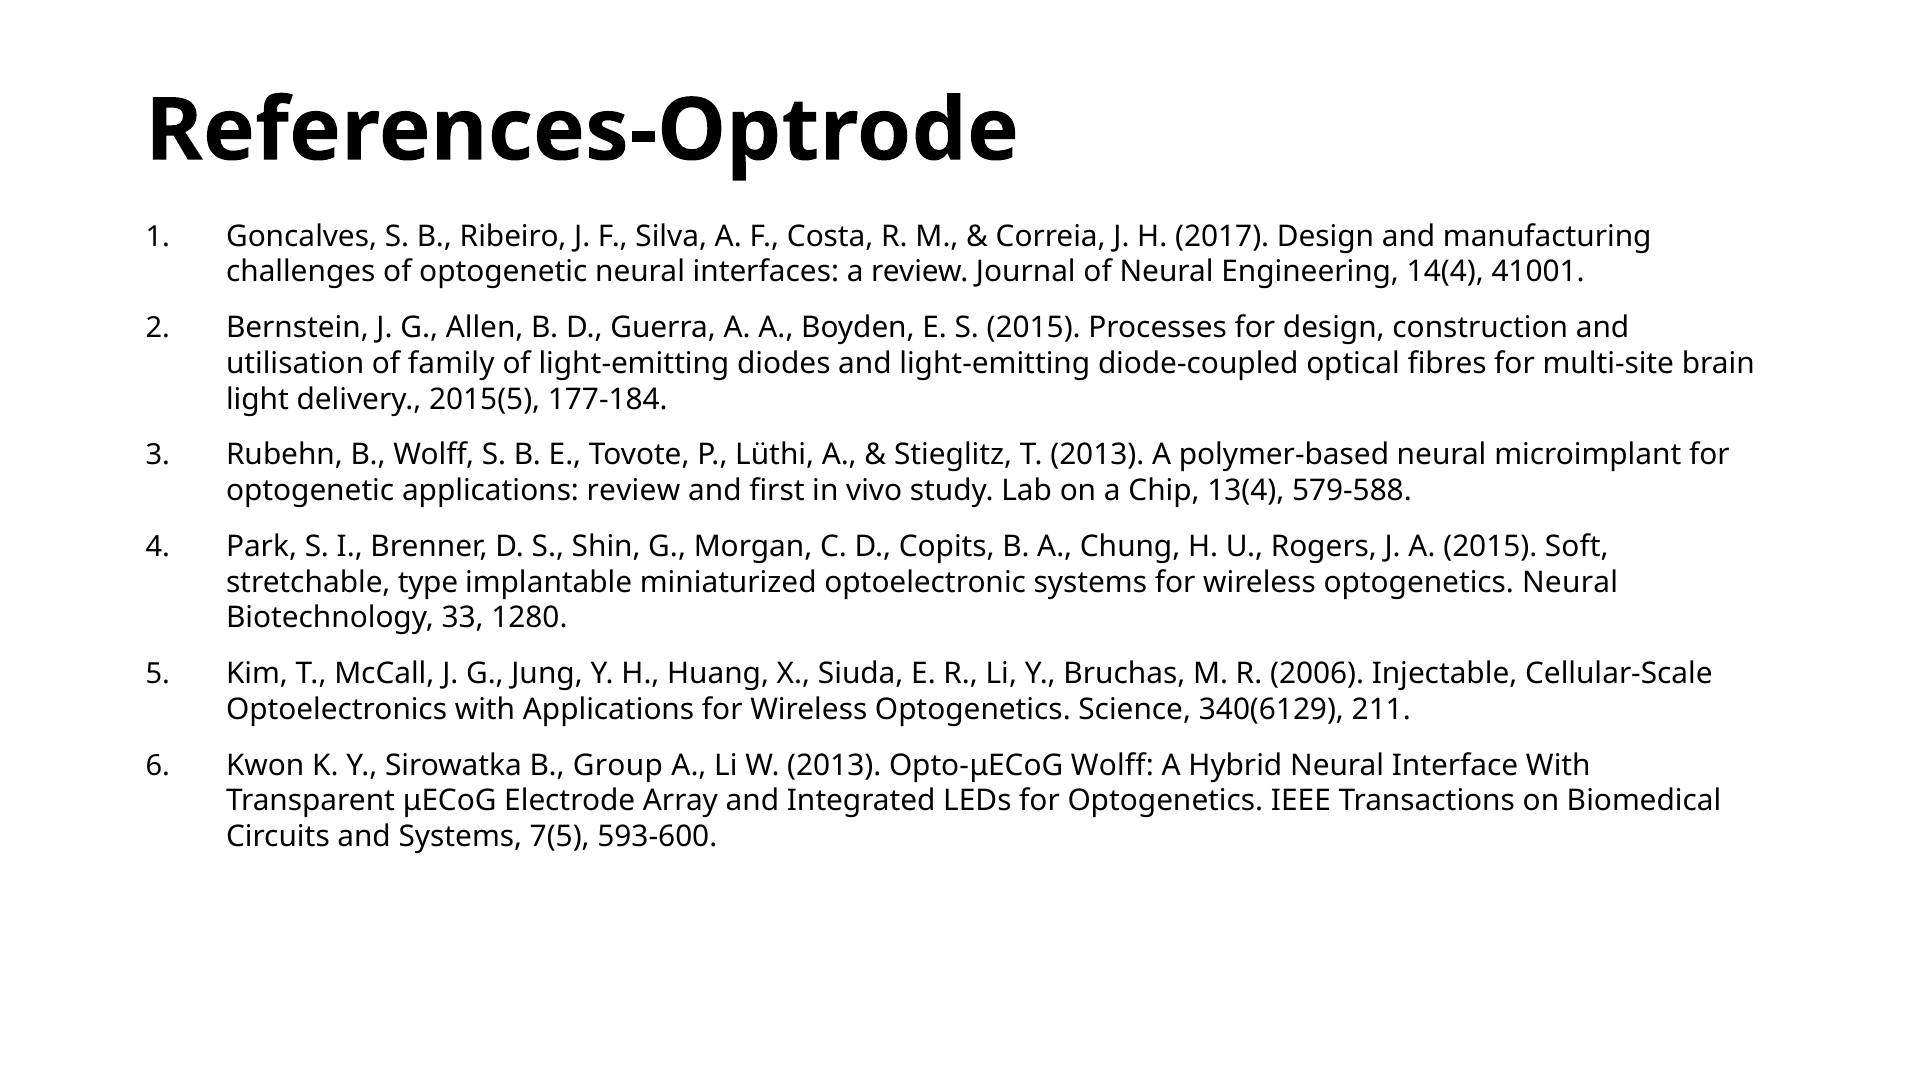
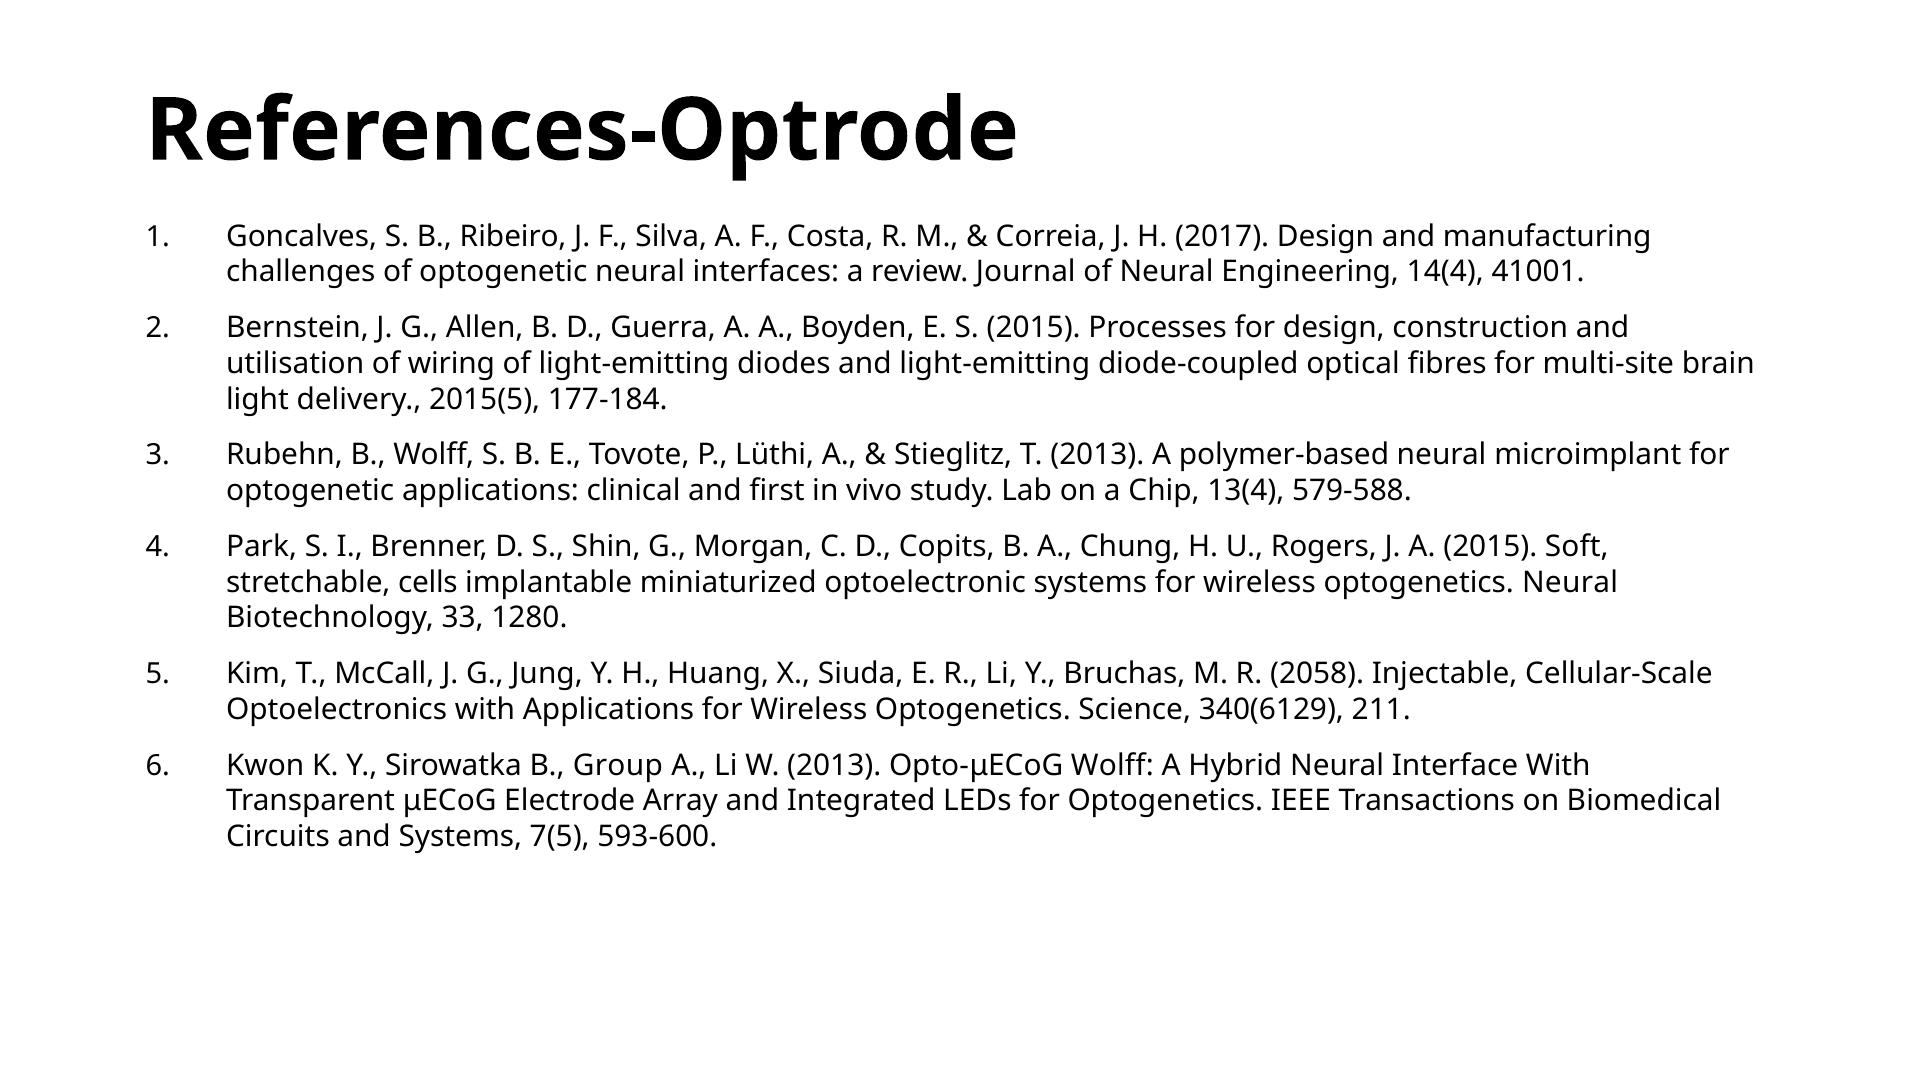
family: family -> wiring
applications review: review -> clinical
type: type -> cells
2006: 2006 -> 2058
